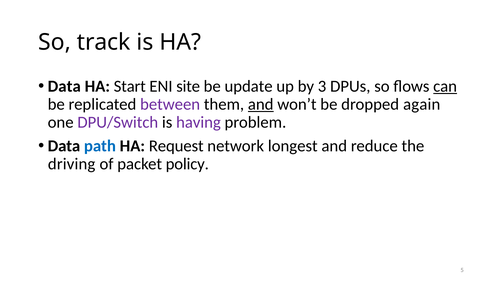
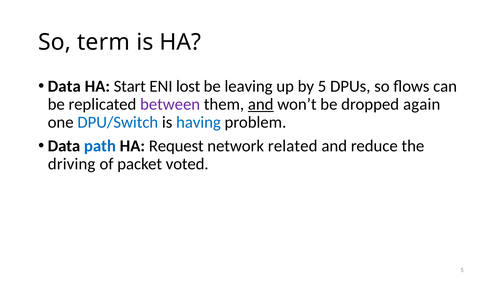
track: track -> term
site: site -> lost
update: update -> leaving
by 3: 3 -> 5
can underline: present -> none
DPU/Switch colour: purple -> blue
having colour: purple -> blue
longest: longest -> related
policy: policy -> voted
